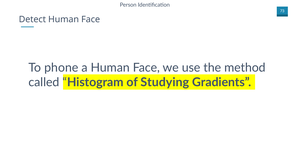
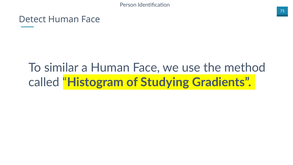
phone: phone -> similar
